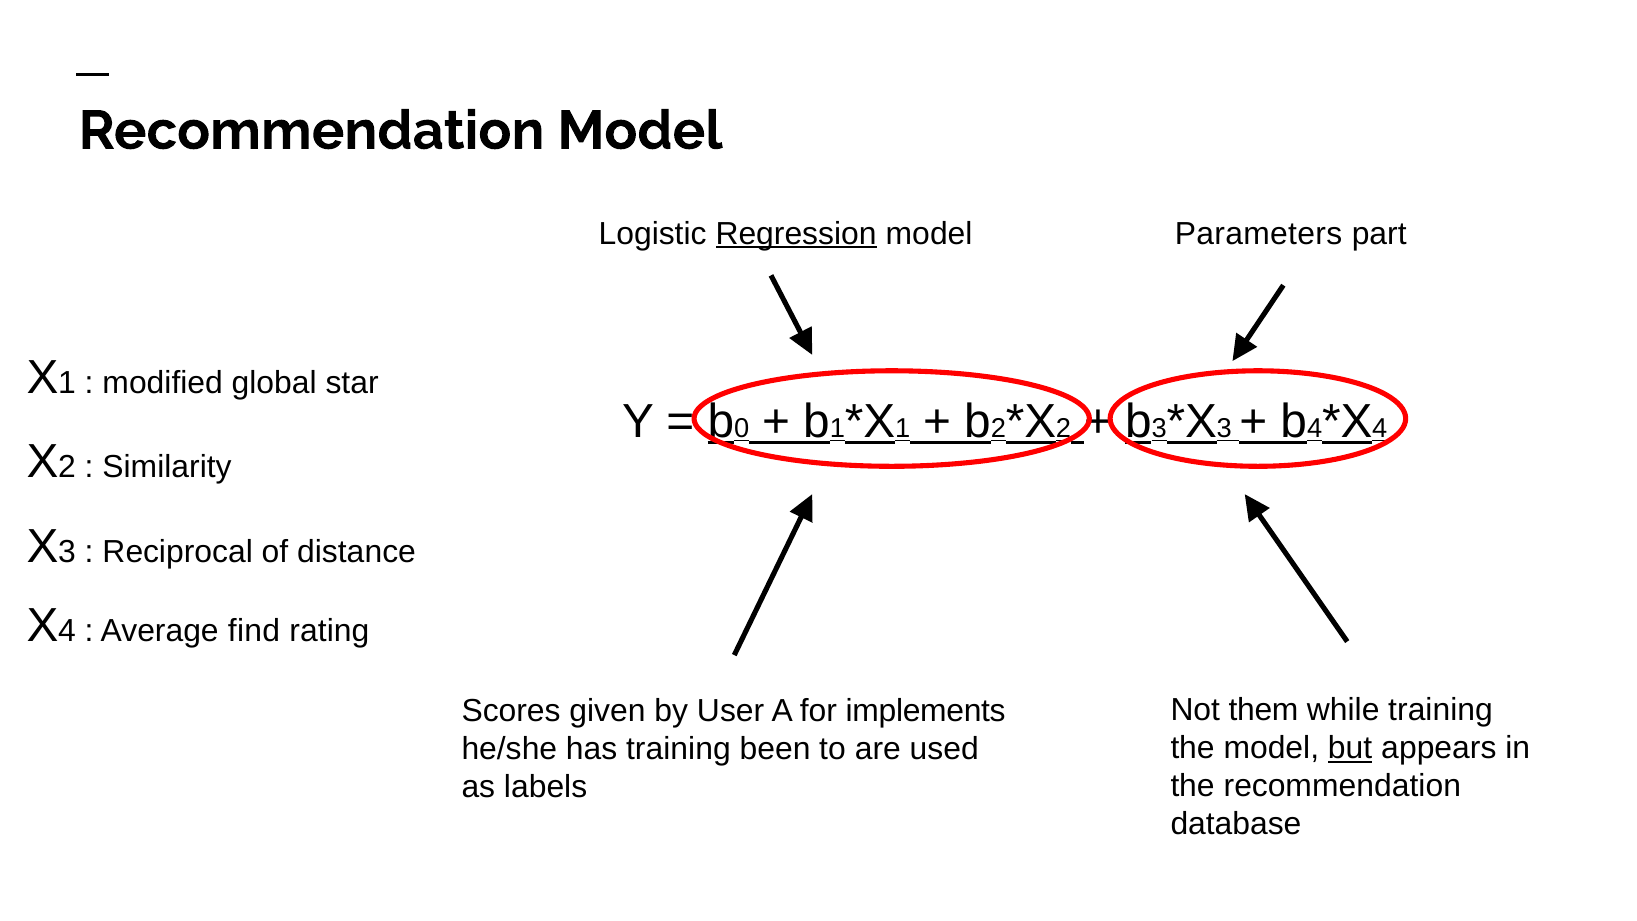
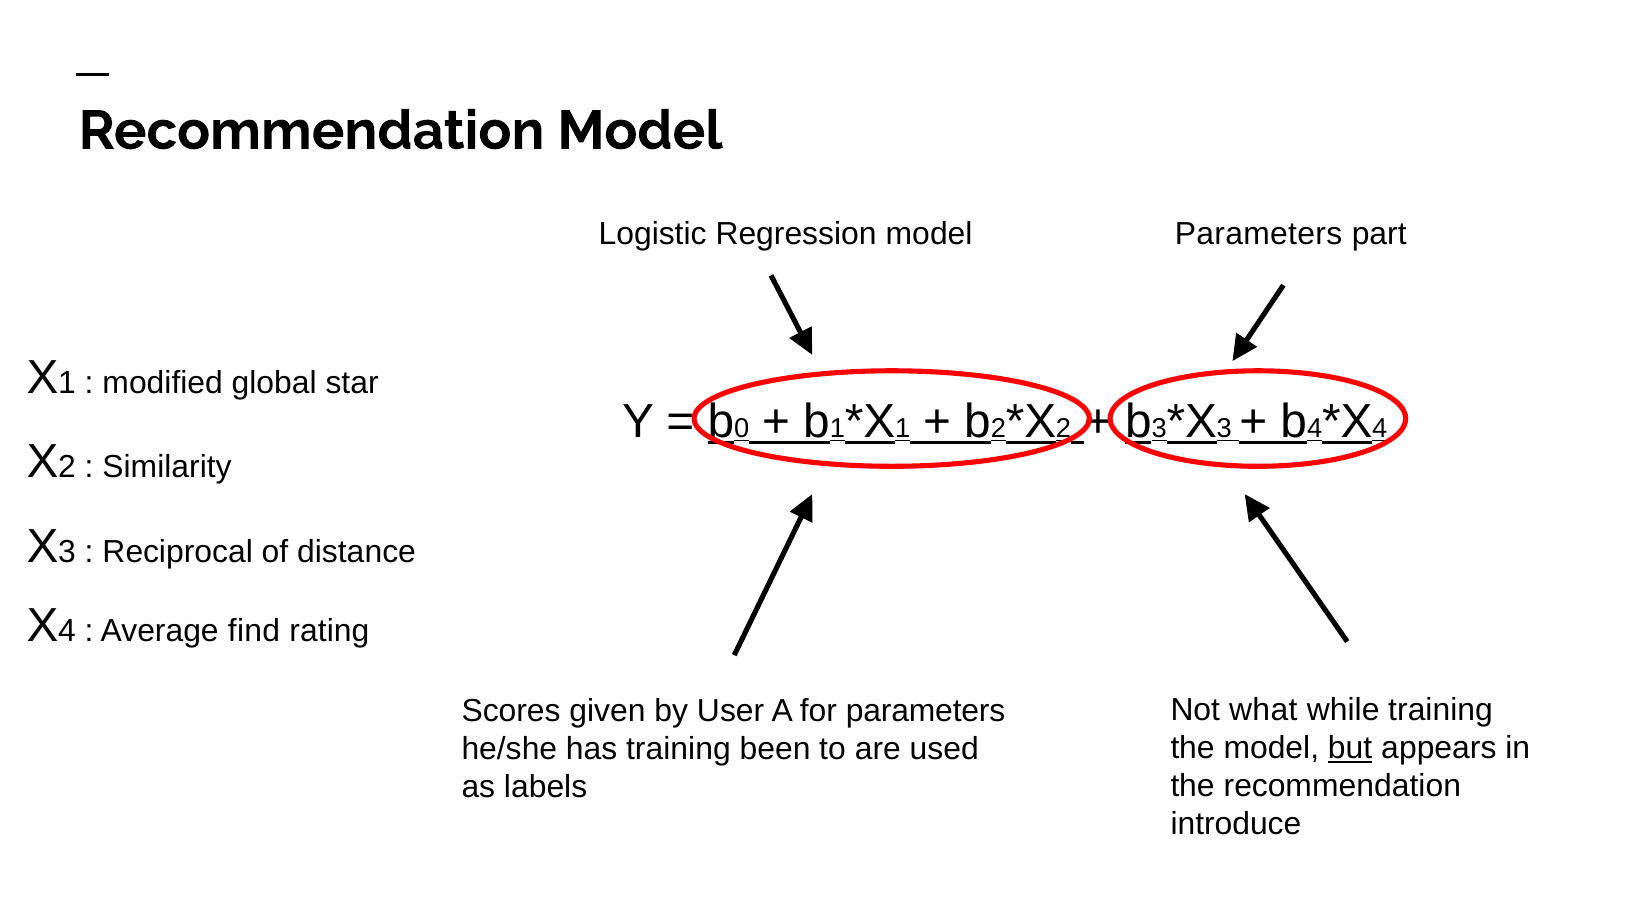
Regression underline: present -> none
them: them -> what
for implements: implements -> parameters
database: database -> introduce
